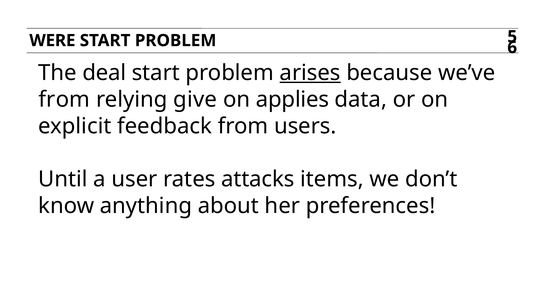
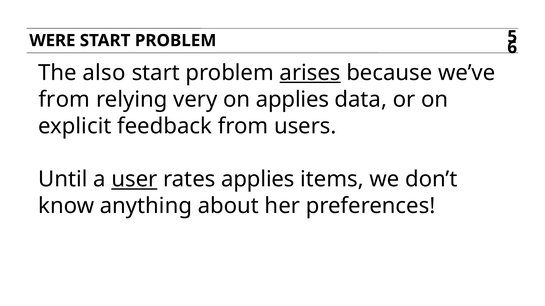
deal: deal -> also
give: give -> very
user underline: none -> present
rates attacks: attacks -> applies
